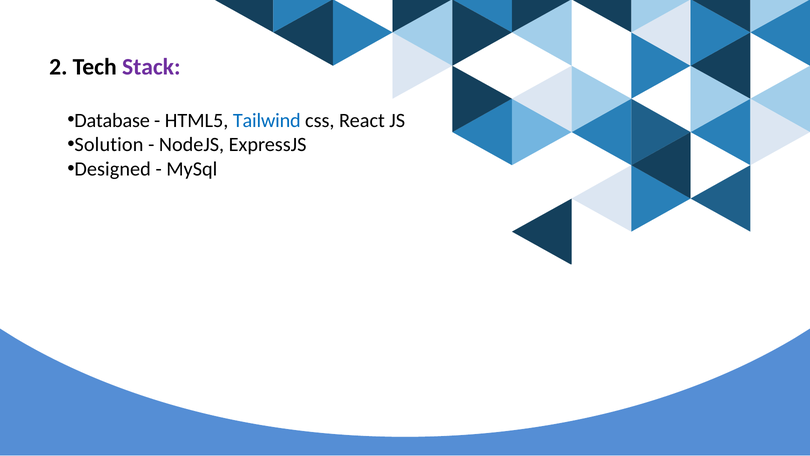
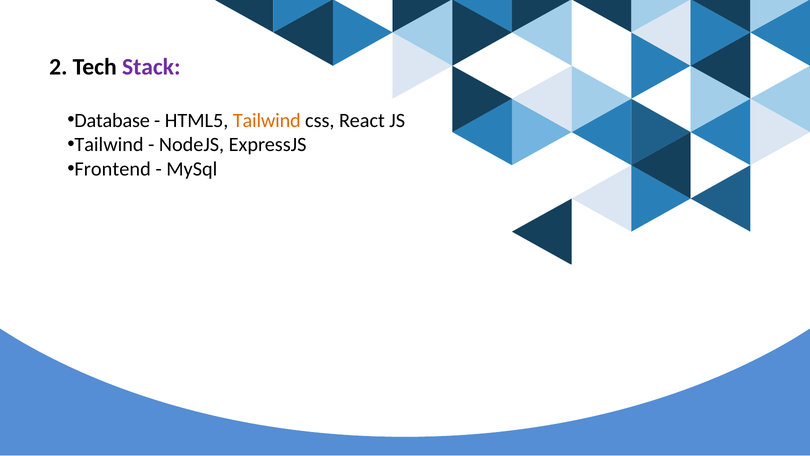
Tailwind at (267, 120) colour: blue -> orange
Solution at (109, 145): Solution -> Tailwind
Designed: Designed -> Frontend
